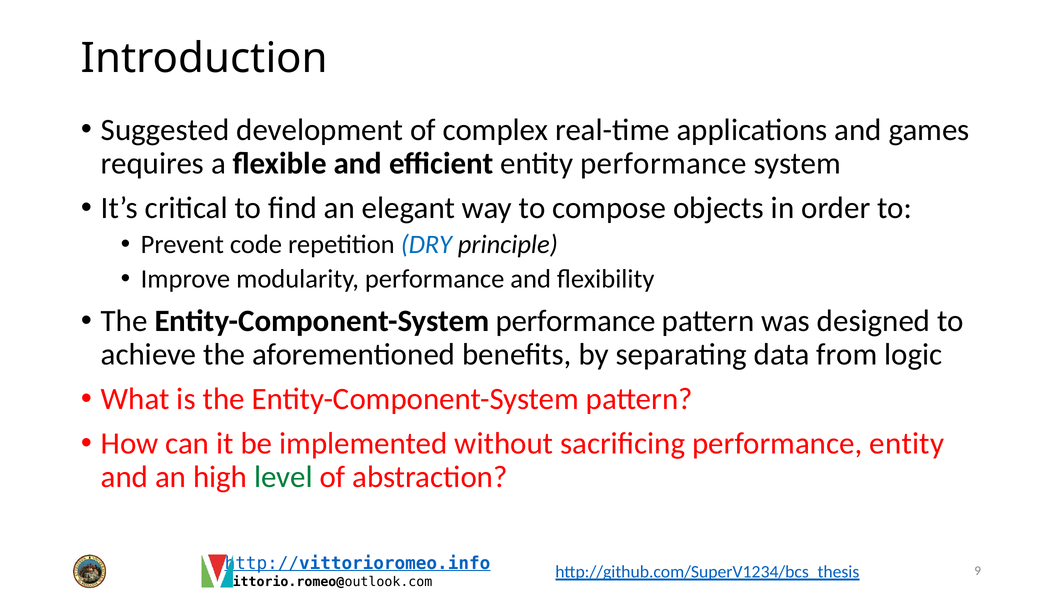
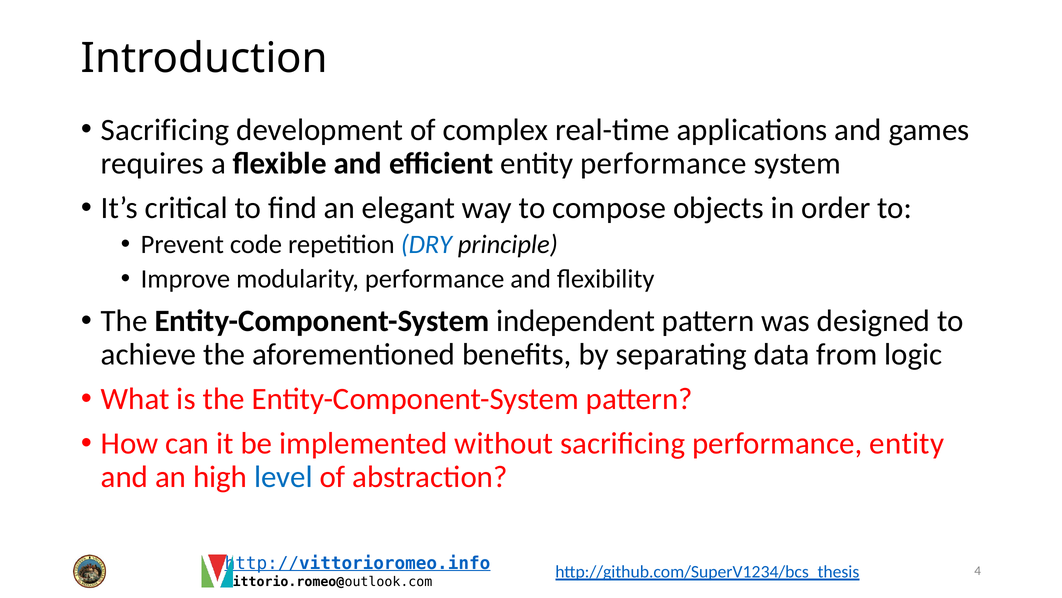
Suggested at (165, 130): Suggested -> Sacrificing
Entity-Component-System performance: performance -> independent
level colour: green -> blue
9: 9 -> 4
